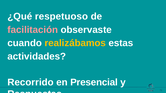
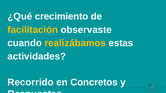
respetuoso: respetuoso -> crecimiento
facilitación colour: pink -> yellow
Presencial: Presencial -> Concretos
